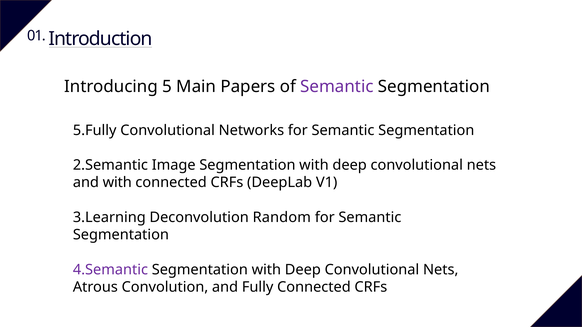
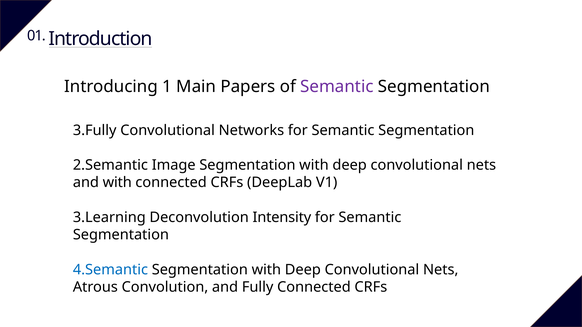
5: 5 -> 1
5.Fully: 5.Fully -> 3.Fully
Random: Random -> Intensity
4.Semantic colour: purple -> blue
